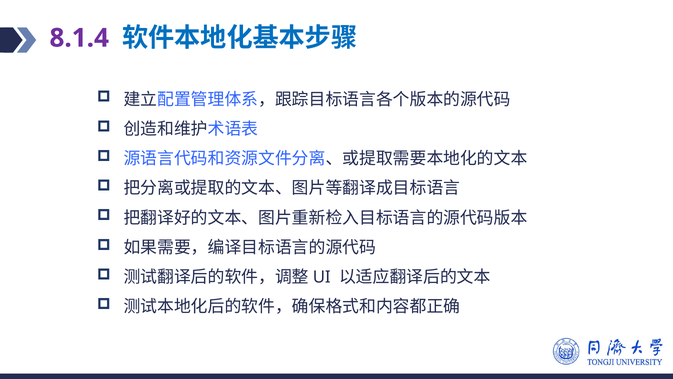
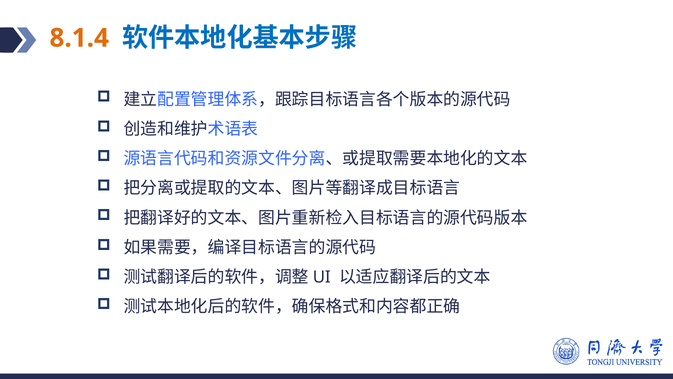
8.1.4 colour: purple -> orange
